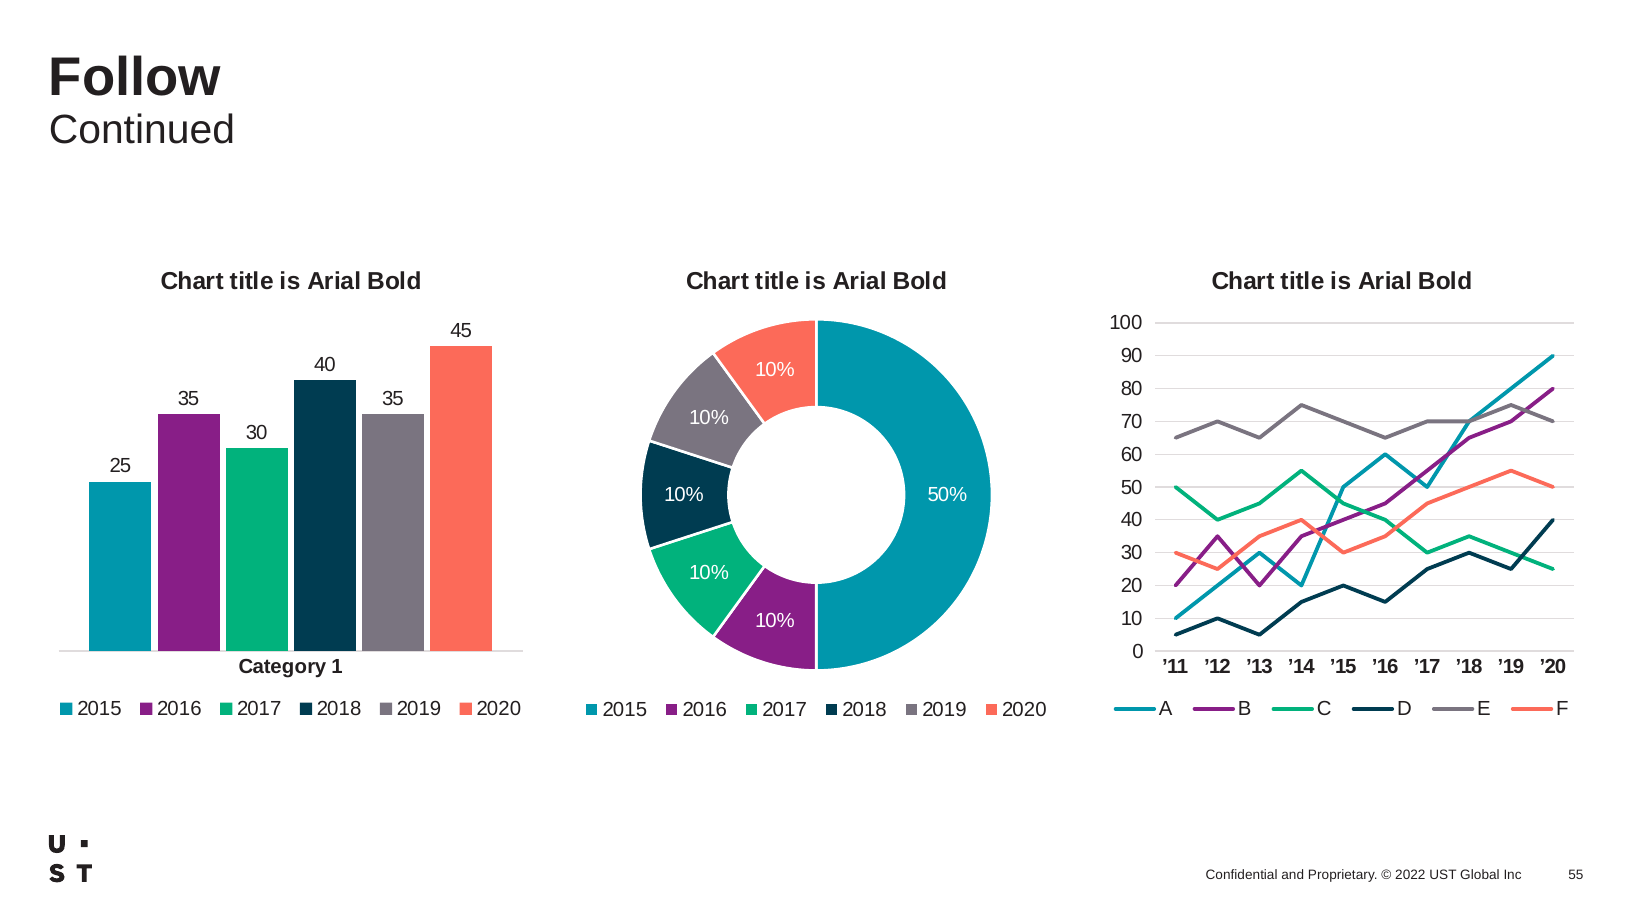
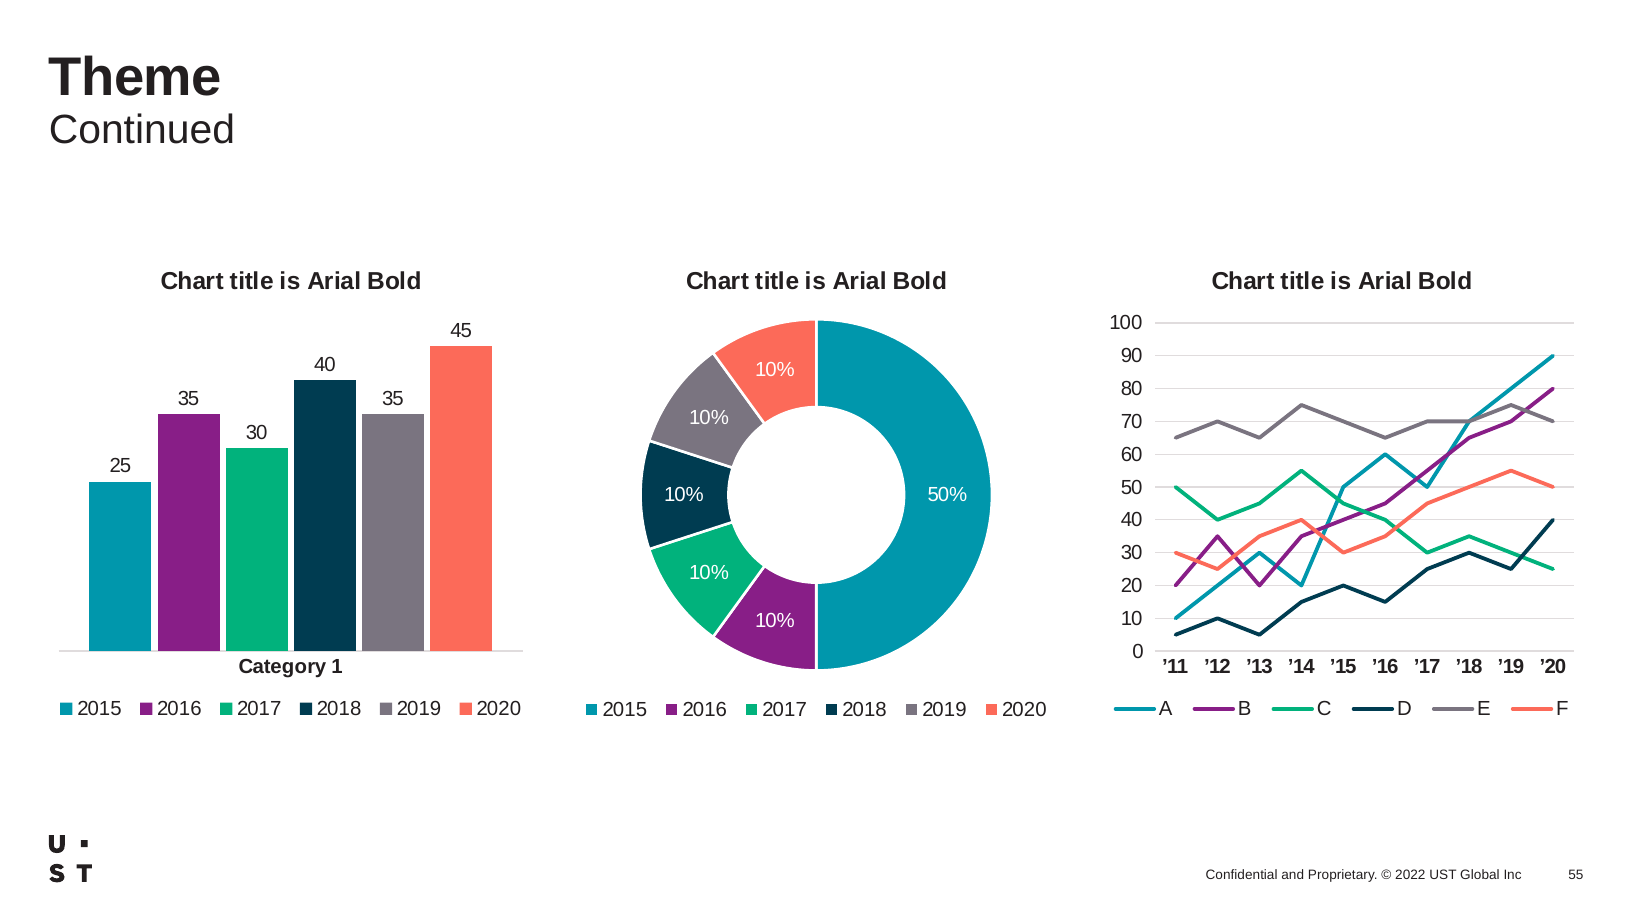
Follow: Follow -> Theme
